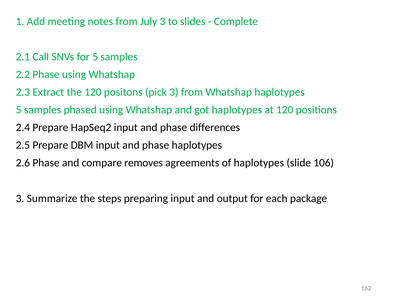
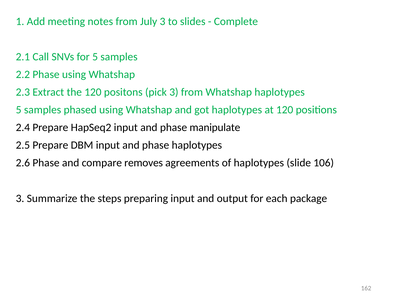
differences: differences -> manipulate
